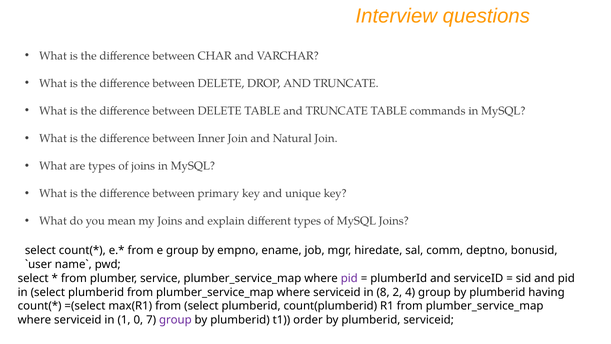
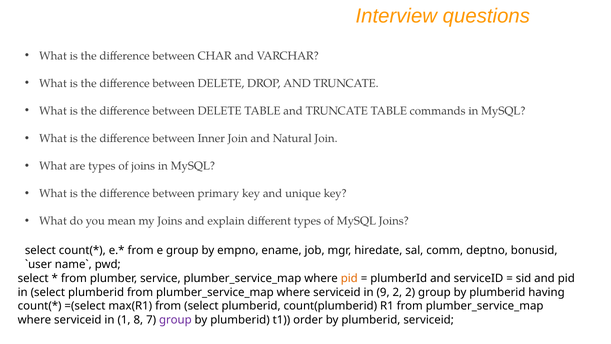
pid at (349, 278) colour: purple -> orange
8: 8 -> 9
2 4: 4 -> 2
0: 0 -> 8
